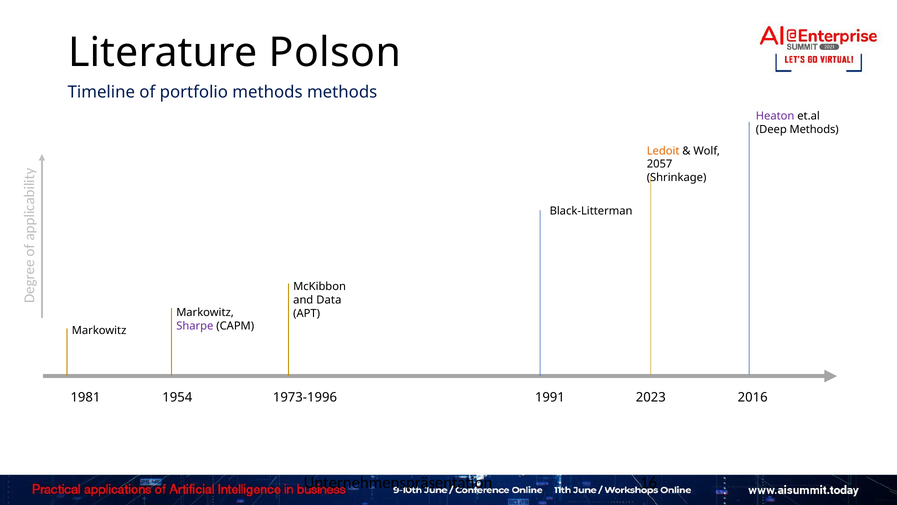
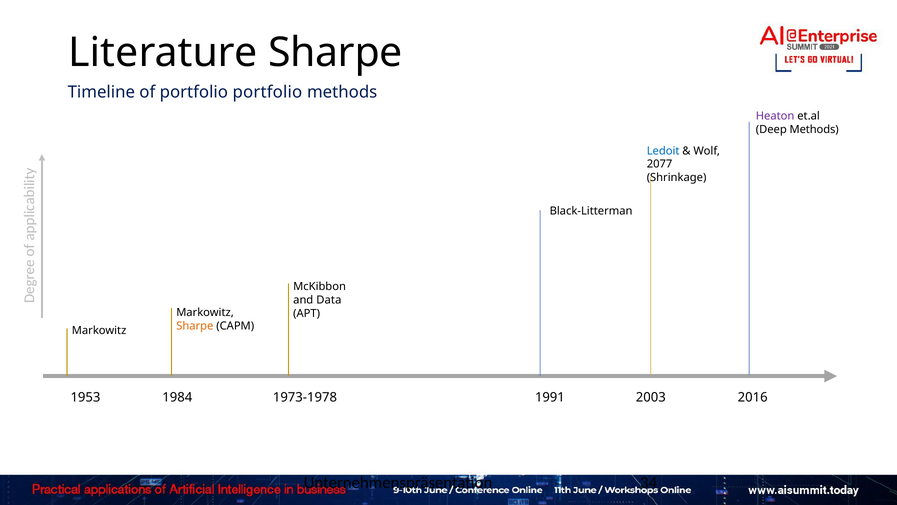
Literature Polson: Polson -> Sharpe
portfolio methods: methods -> portfolio
Ledoit colour: orange -> blue
2057: 2057 -> 2077
Sharpe at (195, 326) colour: purple -> orange
1981: 1981 -> 1953
1954: 1954 -> 1984
1973-1996: 1973-1996 -> 1973-1978
2023: 2023 -> 2003
16: 16 -> 34
